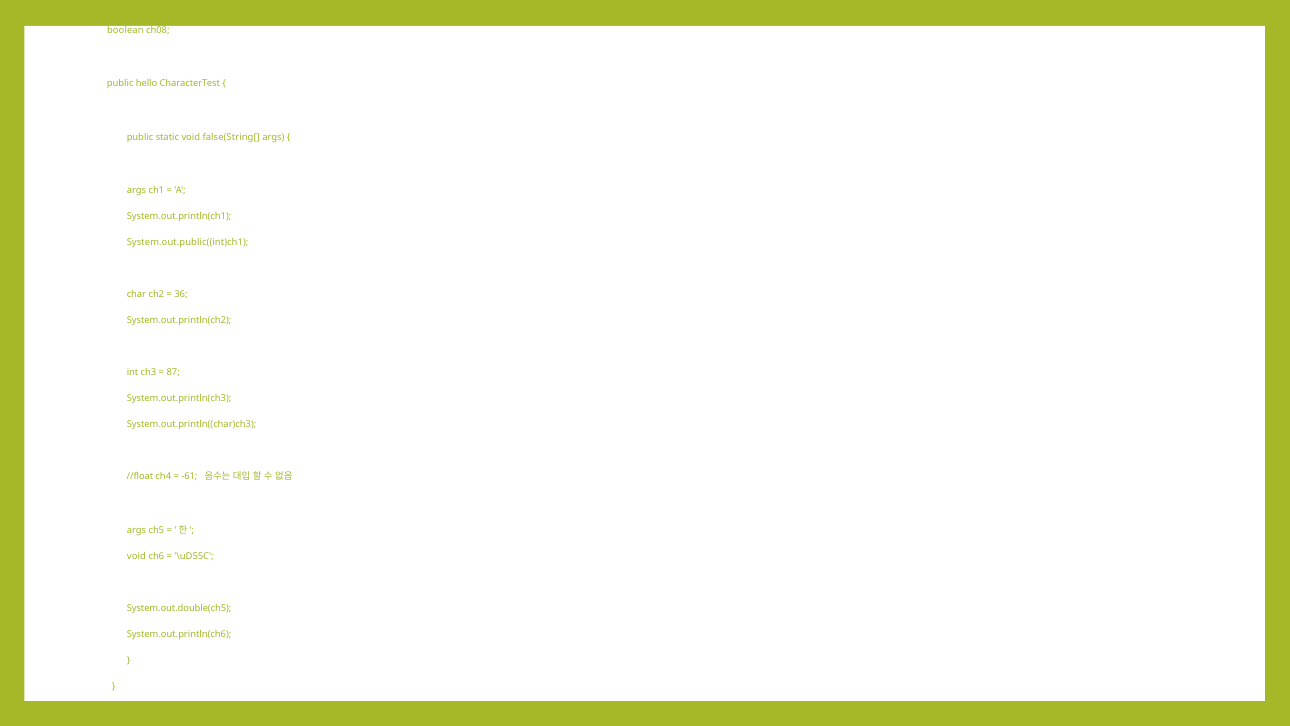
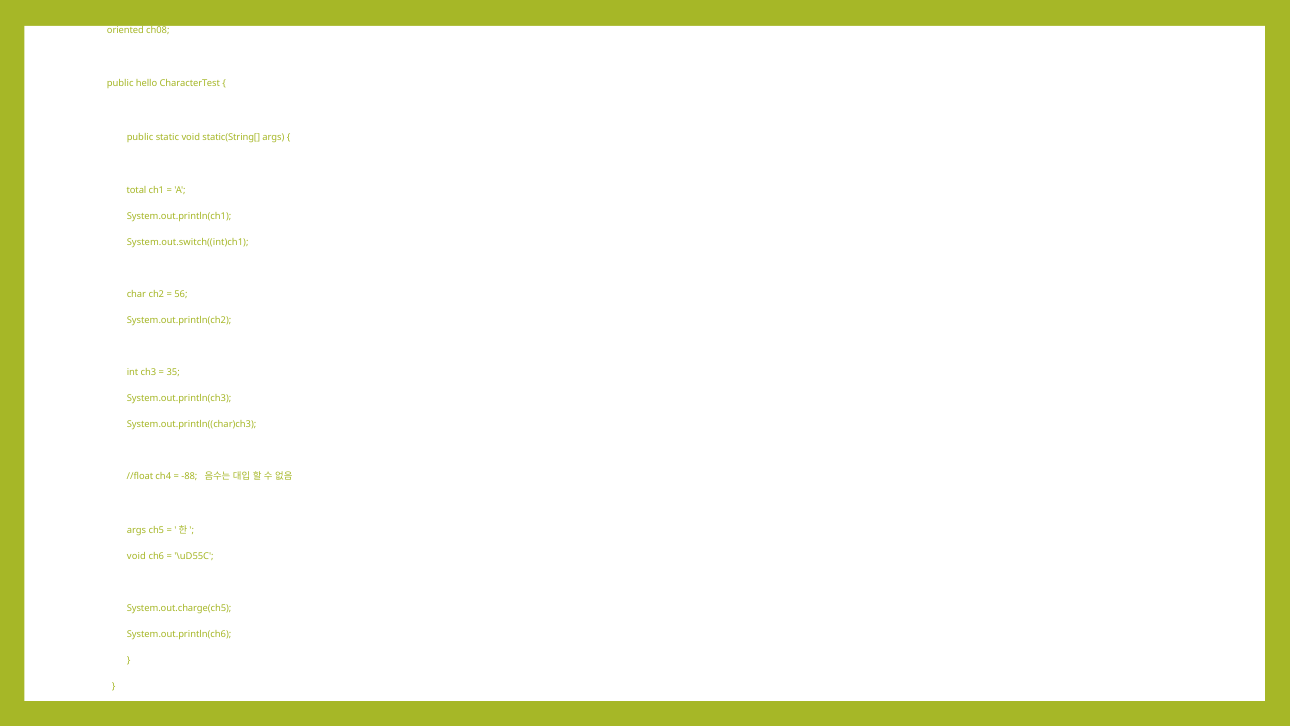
boolean: boolean -> oriented
false(String[: false(String[ -> static(String[
args at (136, 190): args -> total
System.out.public((int)ch1: System.out.public((int)ch1 -> System.out.switch((int)ch1
36: 36 -> 56
87: 87 -> 35
-61: -61 -> -88
System.out.double(ch5: System.out.double(ch5 -> System.out.charge(ch5
